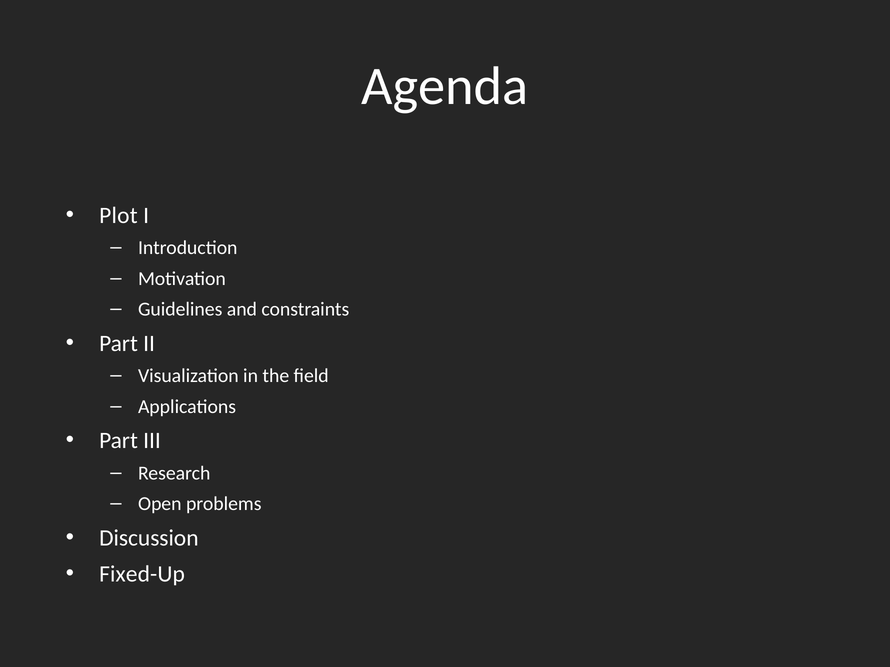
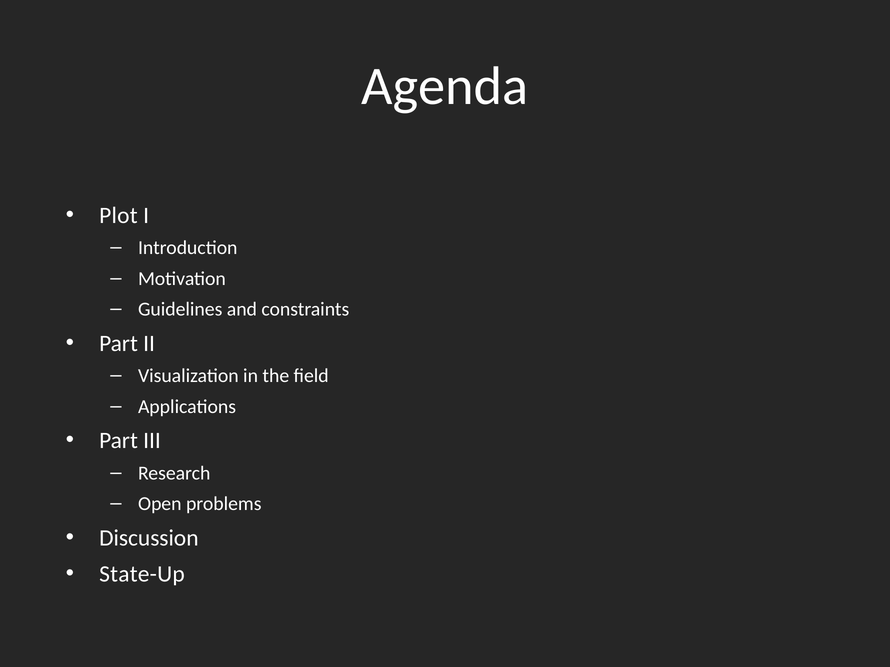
Fixed-Up: Fixed-Up -> State-Up
